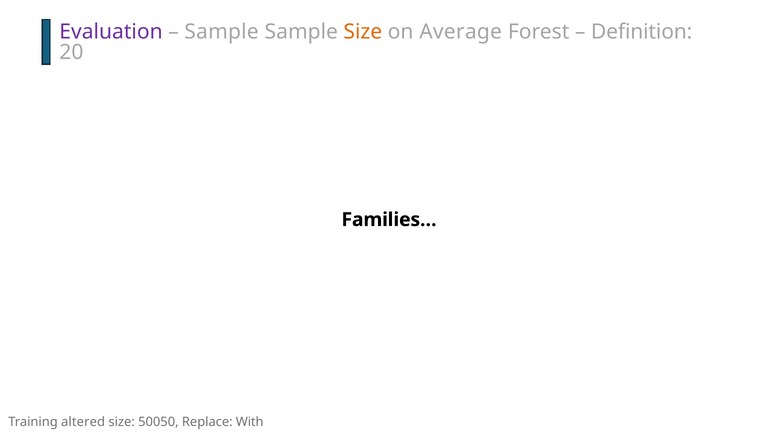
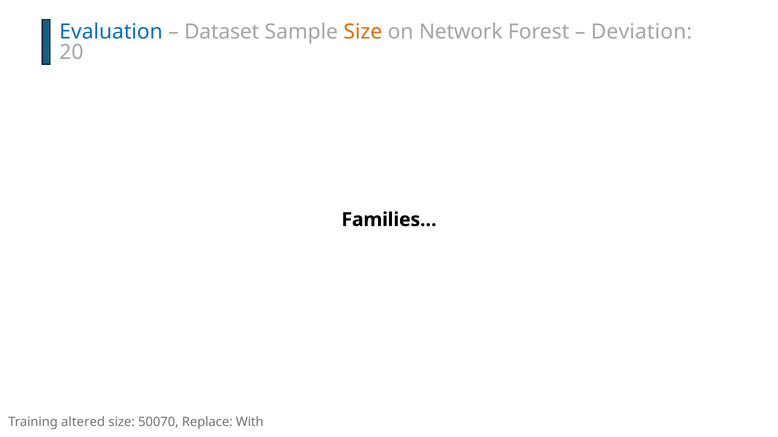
Evaluation colour: purple -> blue
Sample at (222, 32): Sample -> Dataset
Average: Average -> Network
Definition: Definition -> Deviation
50050: 50050 -> 50070
